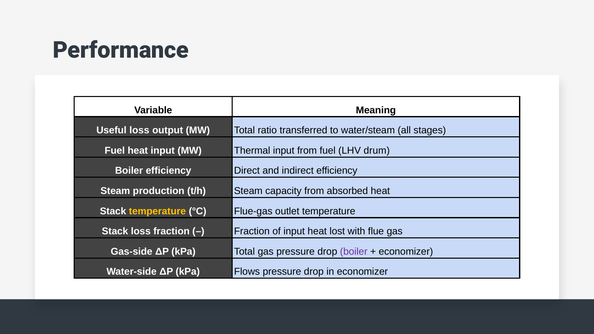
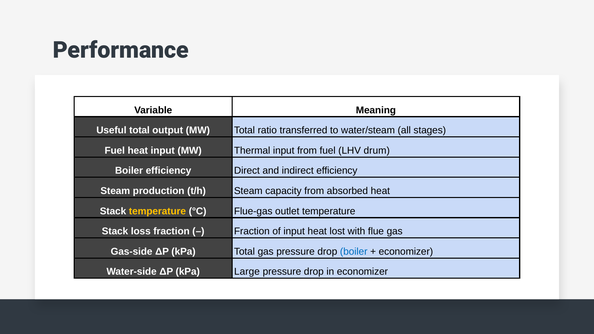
Useful loss: loss -> total
boiler at (354, 252) colour: purple -> blue
Flows: Flows -> Large
